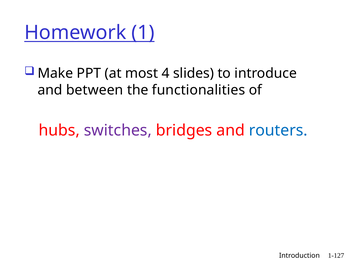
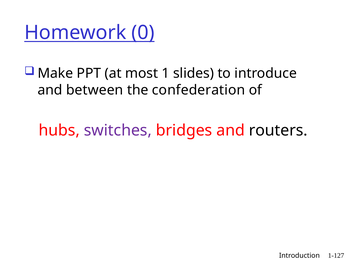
1: 1 -> 0
4: 4 -> 1
functionalities: functionalities -> confederation
routers colour: blue -> black
